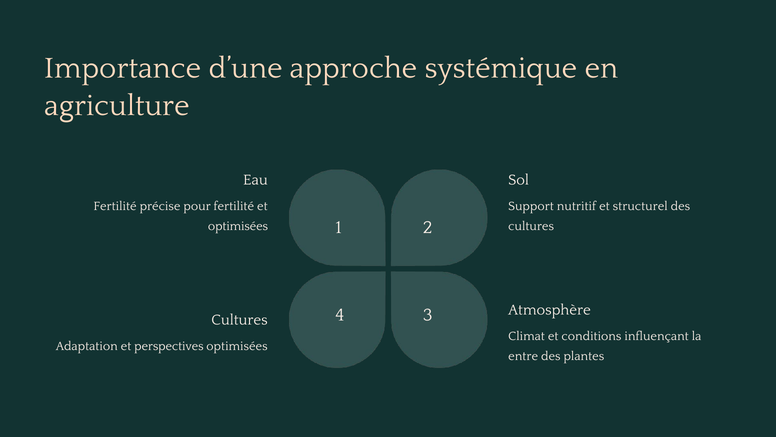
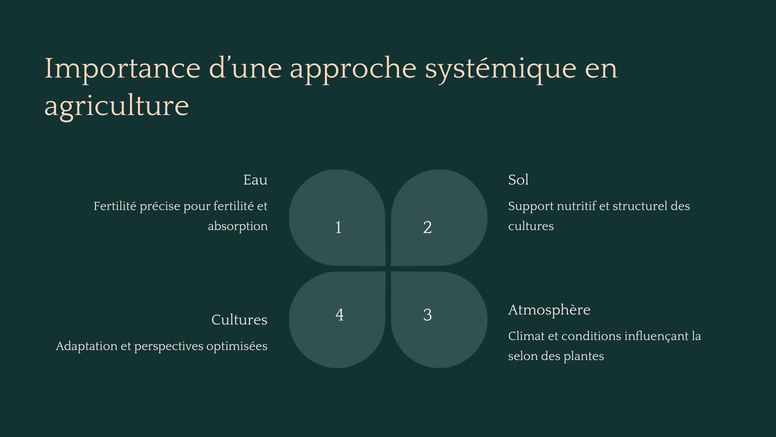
optimisées at (238, 226): optimisées -> absorption
entre: entre -> selon
